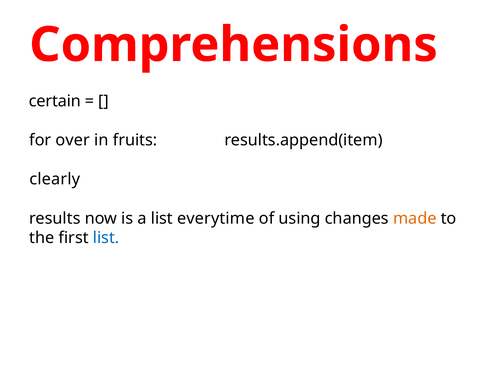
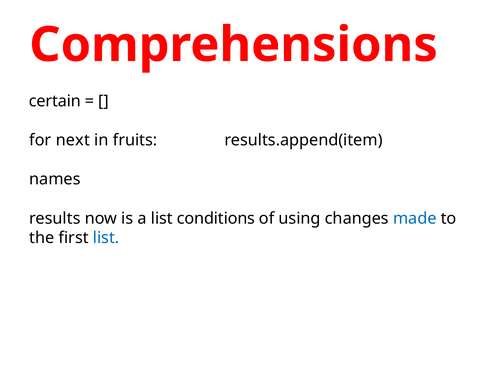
over: over -> next
clearly: clearly -> names
everytime: everytime -> conditions
made colour: orange -> blue
